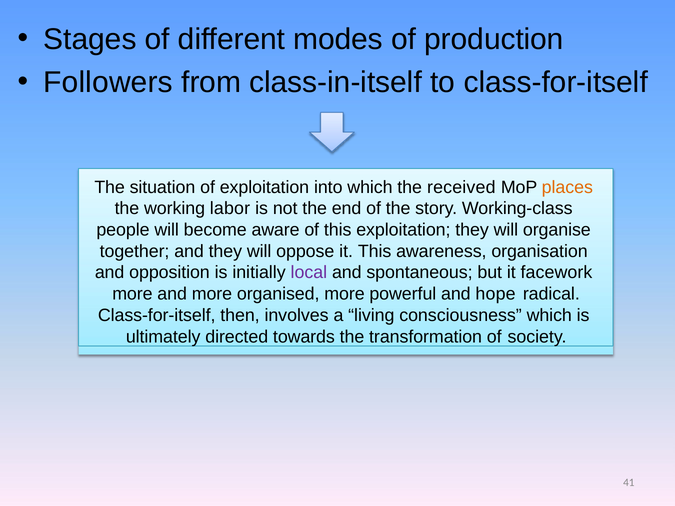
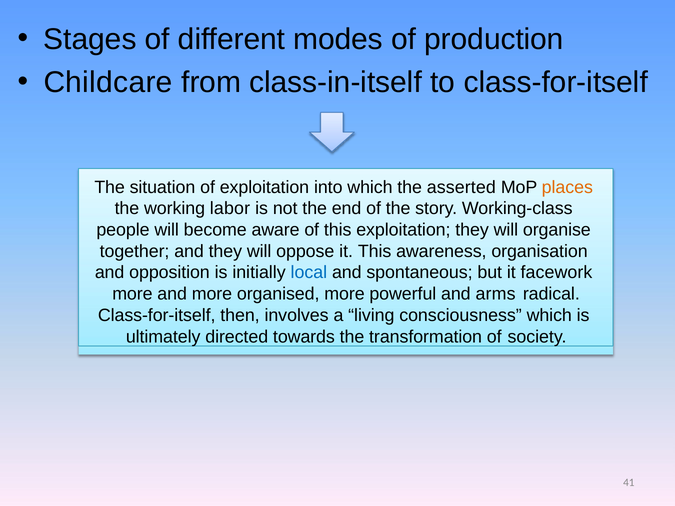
Followers: Followers -> Childcare
received: received -> asserted
local colour: purple -> blue
hope: hope -> arms
